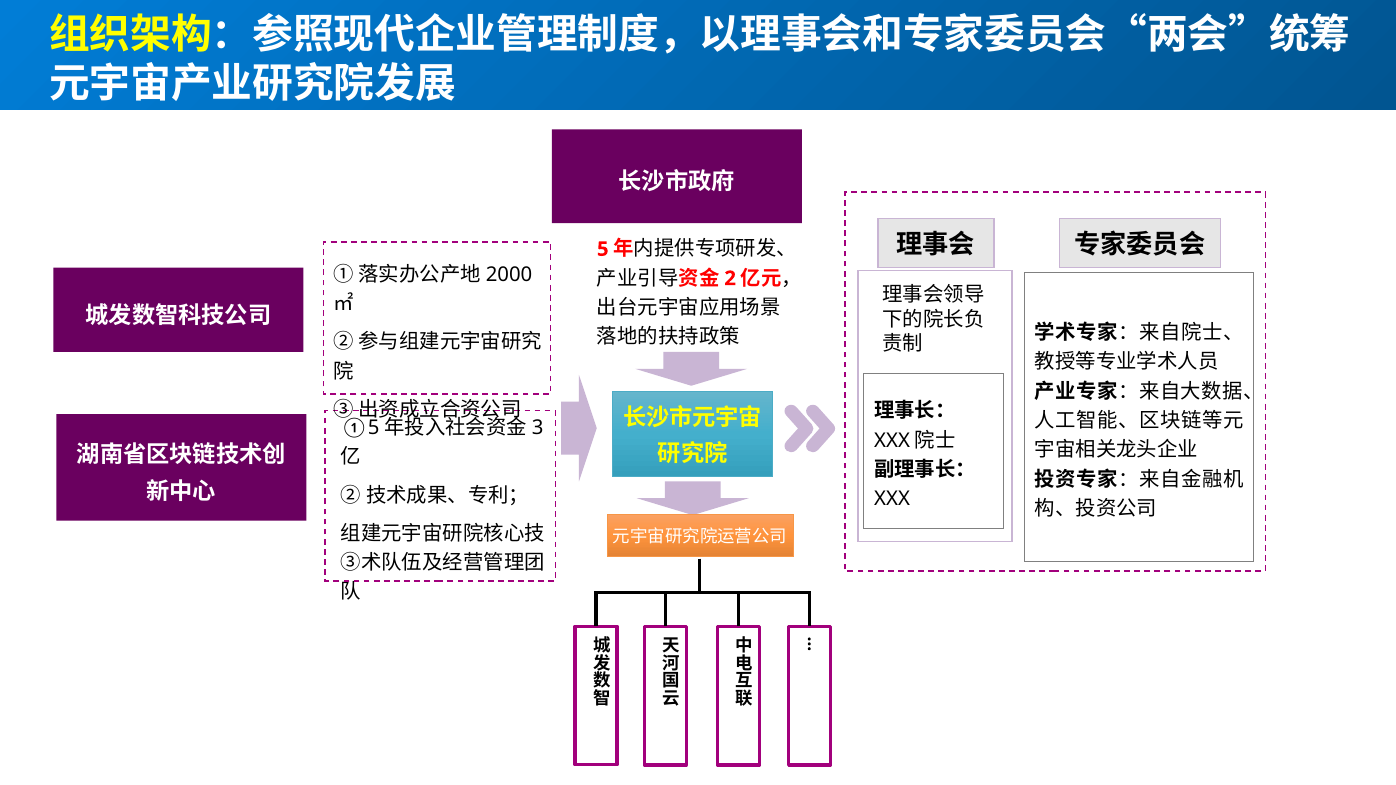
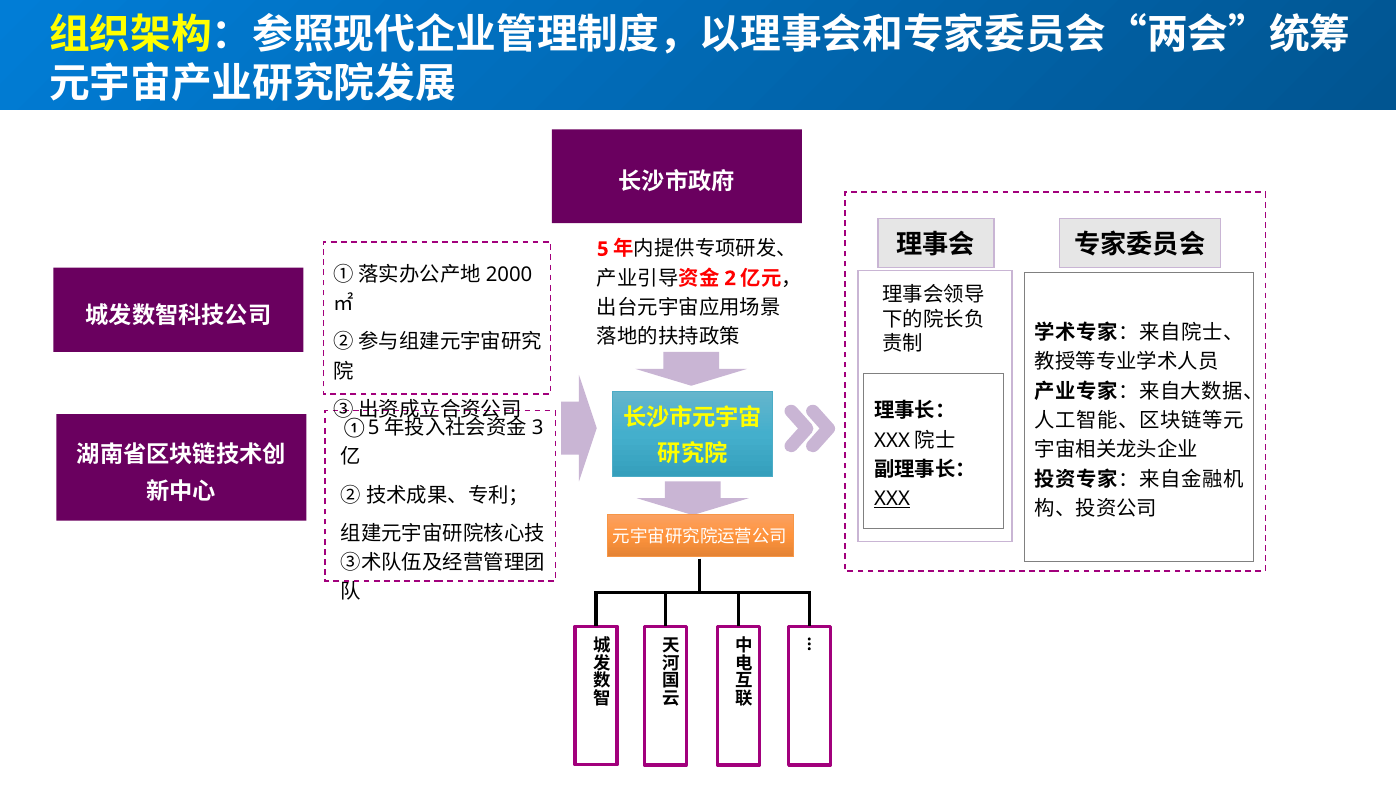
XXX underline: none -> present
